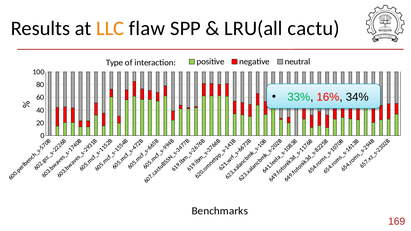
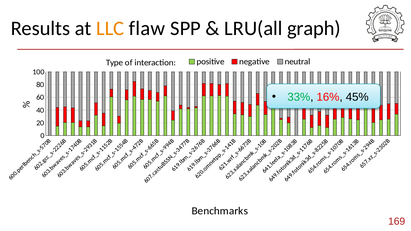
cactu: cactu -> graph
34%: 34% -> 45%
